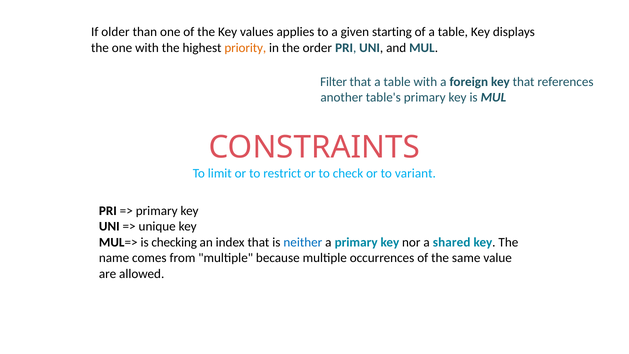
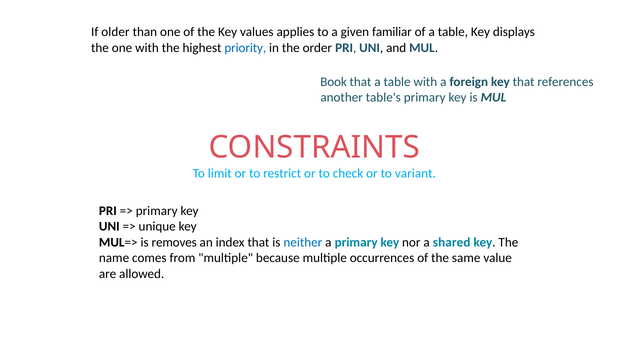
starting: starting -> familiar
priority colour: orange -> blue
Filter: Filter -> Book
checking: checking -> removes
